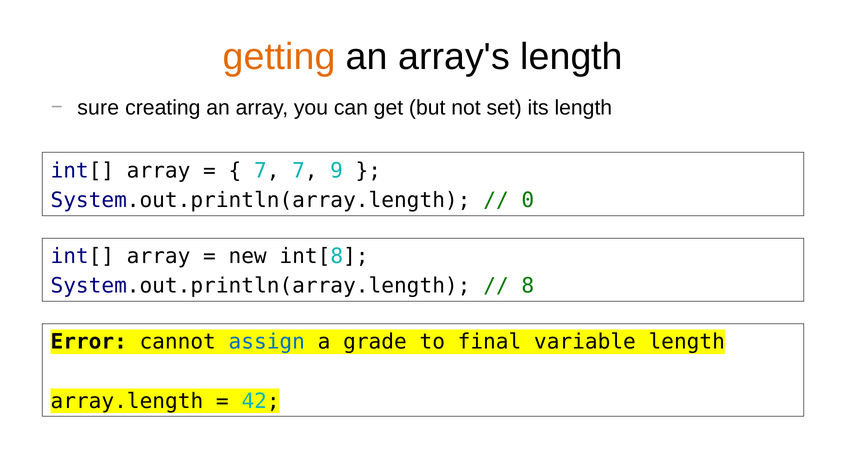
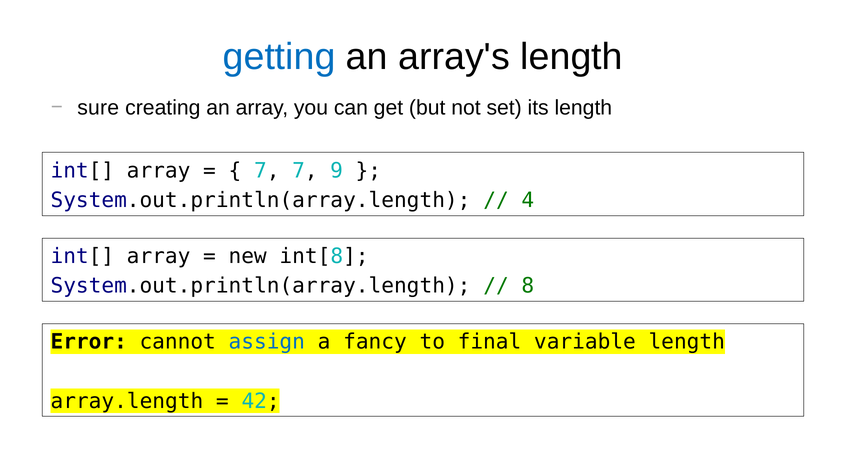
getting colour: orange -> blue
0: 0 -> 4
grade: grade -> fancy
